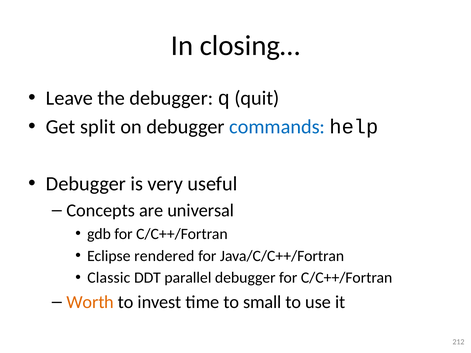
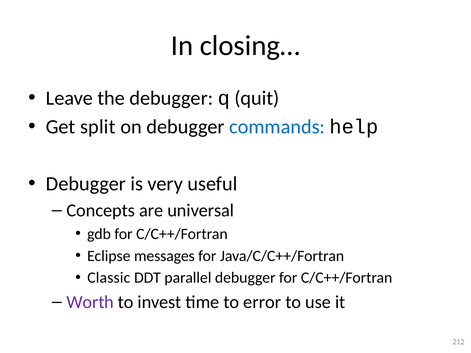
rendered: rendered -> messages
Worth colour: orange -> purple
small: small -> error
